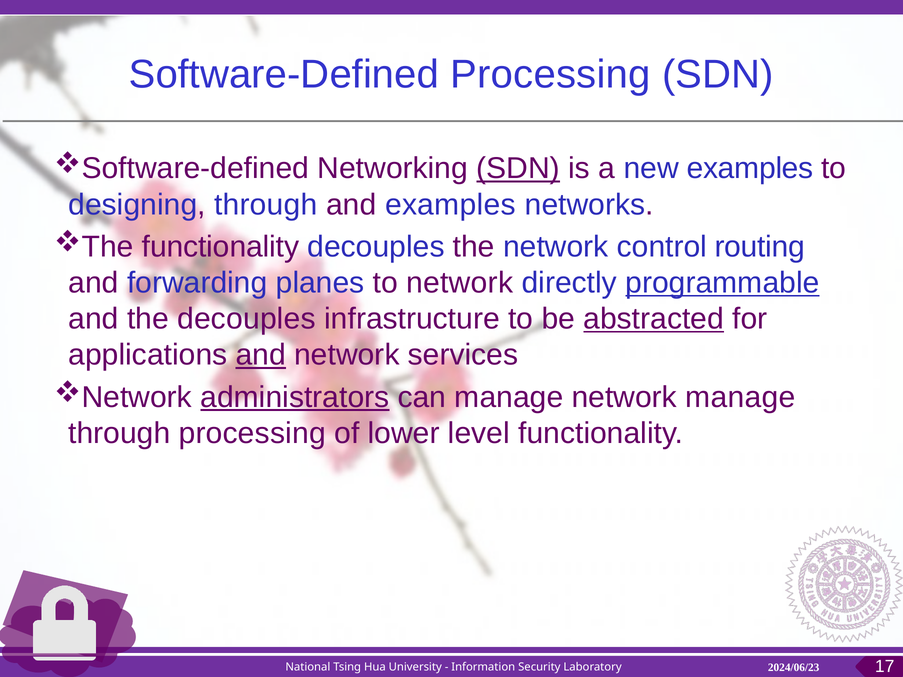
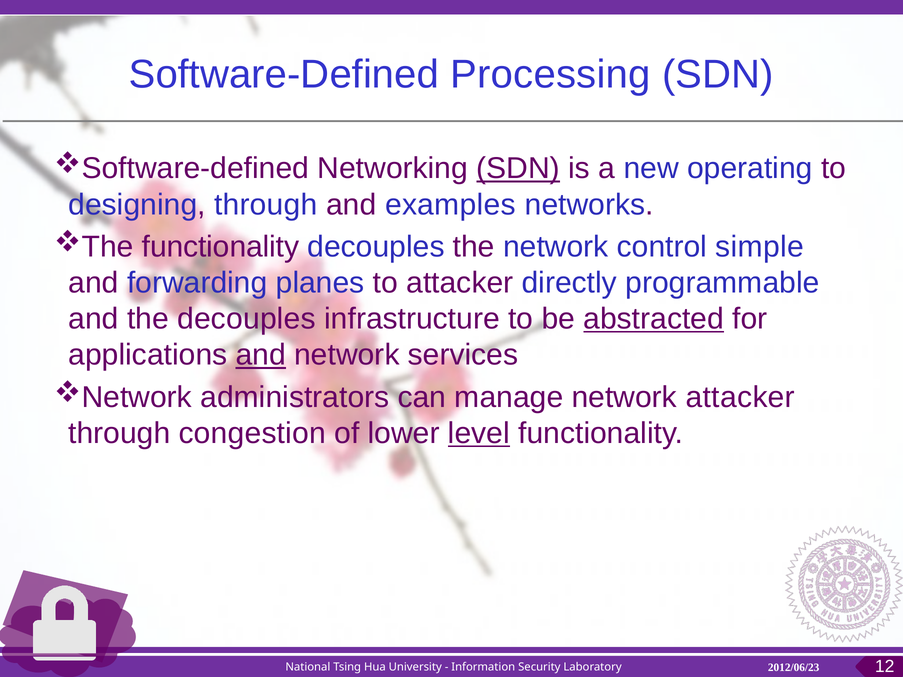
new examples: examples -> operating
routing: routing -> simple
to network: network -> attacker
programmable underline: present -> none
administrators underline: present -> none
network manage: manage -> attacker
through processing: processing -> congestion
level underline: none -> present
2024/06/23: 2024/06/23 -> 2012/06/23
17: 17 -> 12
